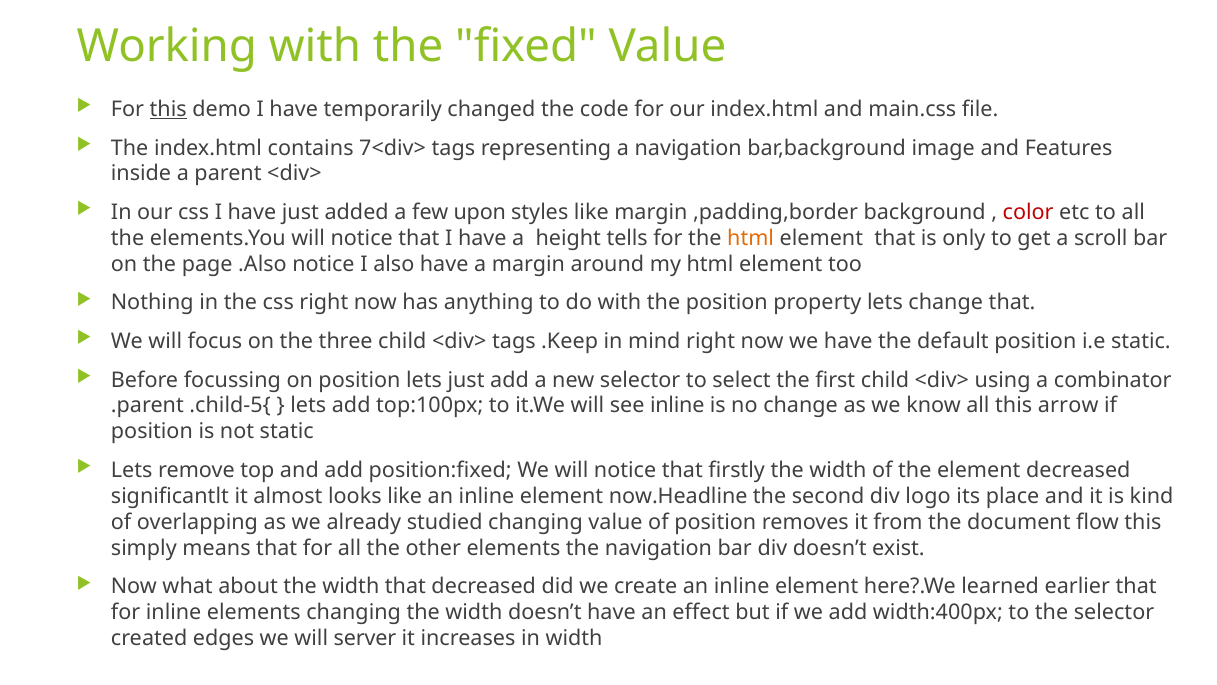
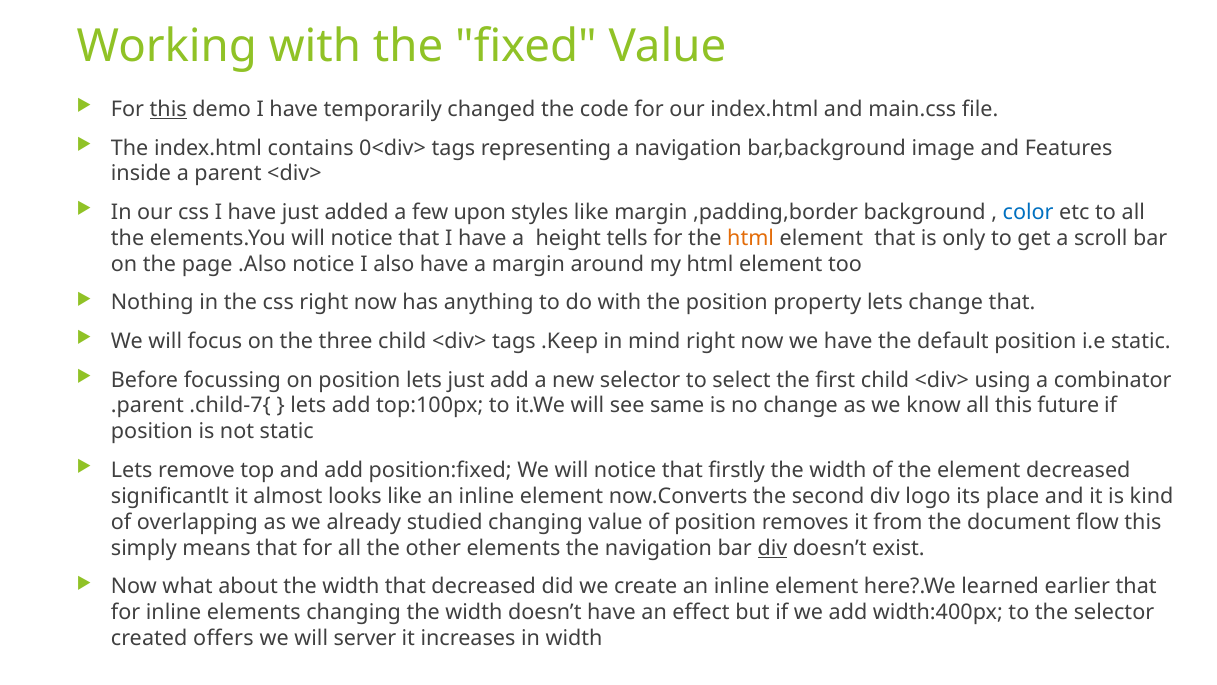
7<div>: 7<div> -> 0<div>
color colour: red -> blue
.child-5{: .child-5{ -> .child-7{
see inline: inline -> same
arrow: arrow -> future
now.Headline: now.Headline -> now.Converts
div at (772, 548) underline: none -> present
edges: edges -> offers
